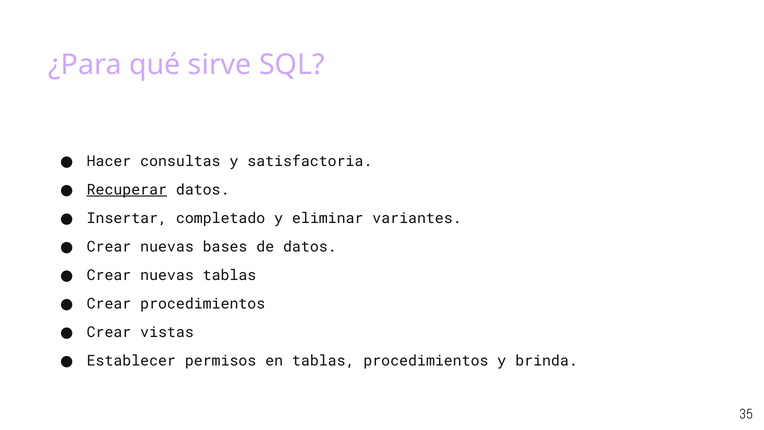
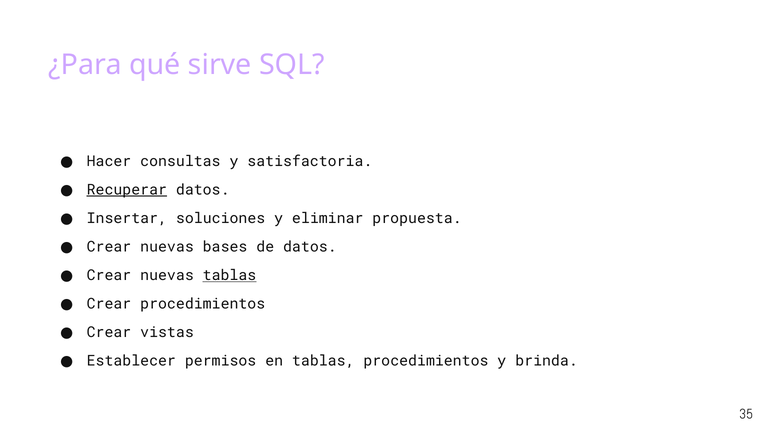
completado: completado -> soluciones
variantes: variantes -> propuesta
tablas at (229, 275) underline: none -> present
